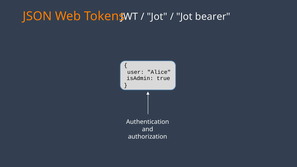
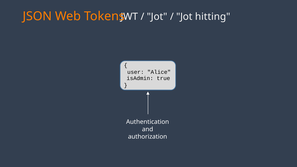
bearer: bearer -> hitting
